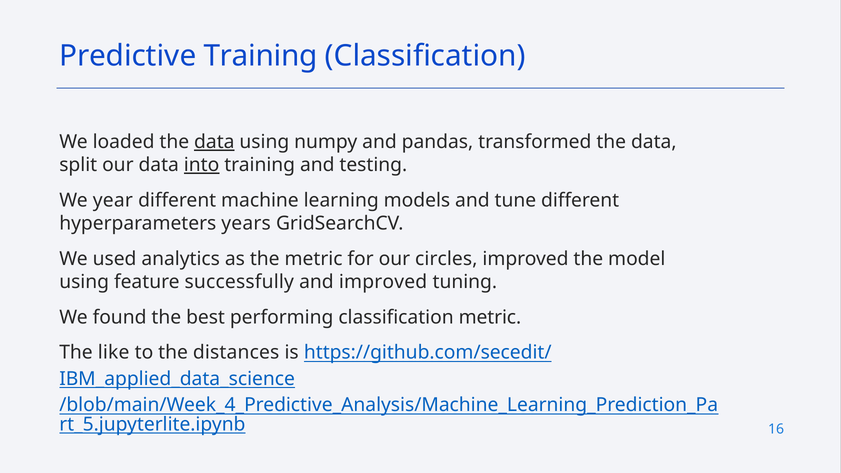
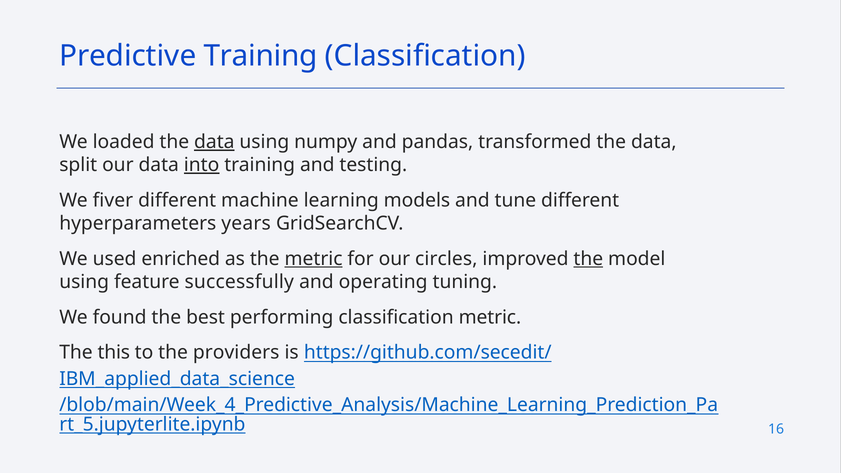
year: year -> fiver
analytics: analytics -> enriched
metric at (314, 259) underline: none -> present
the at (588, 259) underline: none -> present
and improved: improved -> operating
like: like -> this
distances: distances -> providers
